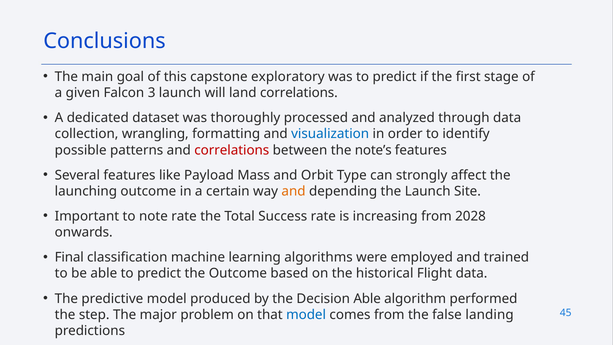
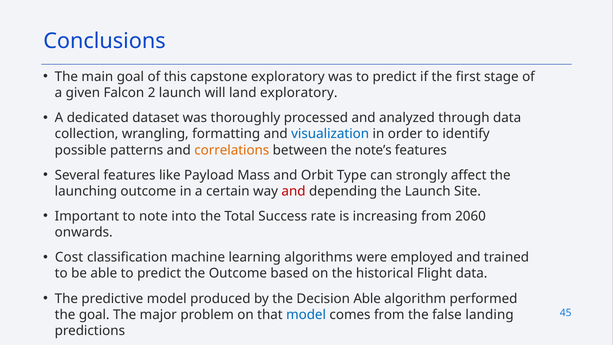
3: 3 -> 2
land correlations: correlations -> exploratory
correlations at (232, 150) colour: red -> orange
and at (294, 191) colour: orange -> red
note rate: rate -> into
2028: 2028 -> 2060
Final: Final -> Cost
the step: step -> goal
